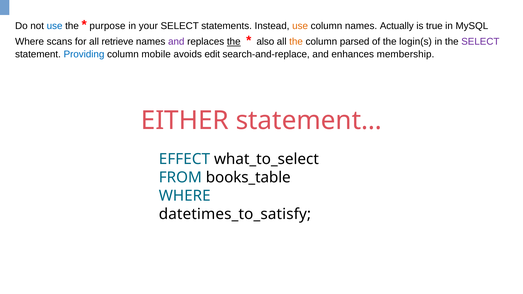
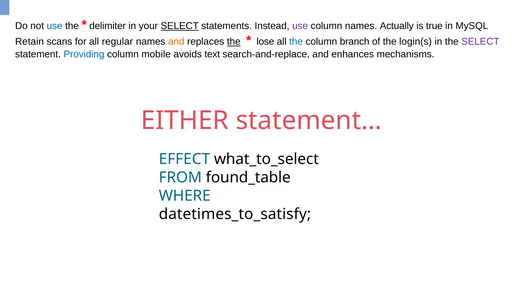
purpose: purpose -> delimiter
SELECT at (180, 26) underline: none -> present
use at (300, 26) colour: orange -> purple
Where at (30, 42): Where -> Retain
retrieve: retrieve -> regular
and at (176, 42) colour: purple -> orange
also: also -> lose
the at (296, 42) colour: orange -> blue
parsed: parsed -> branch
edit: edit -> text
membership: membership -> mechanisms
books_table: books_table -> found_table
